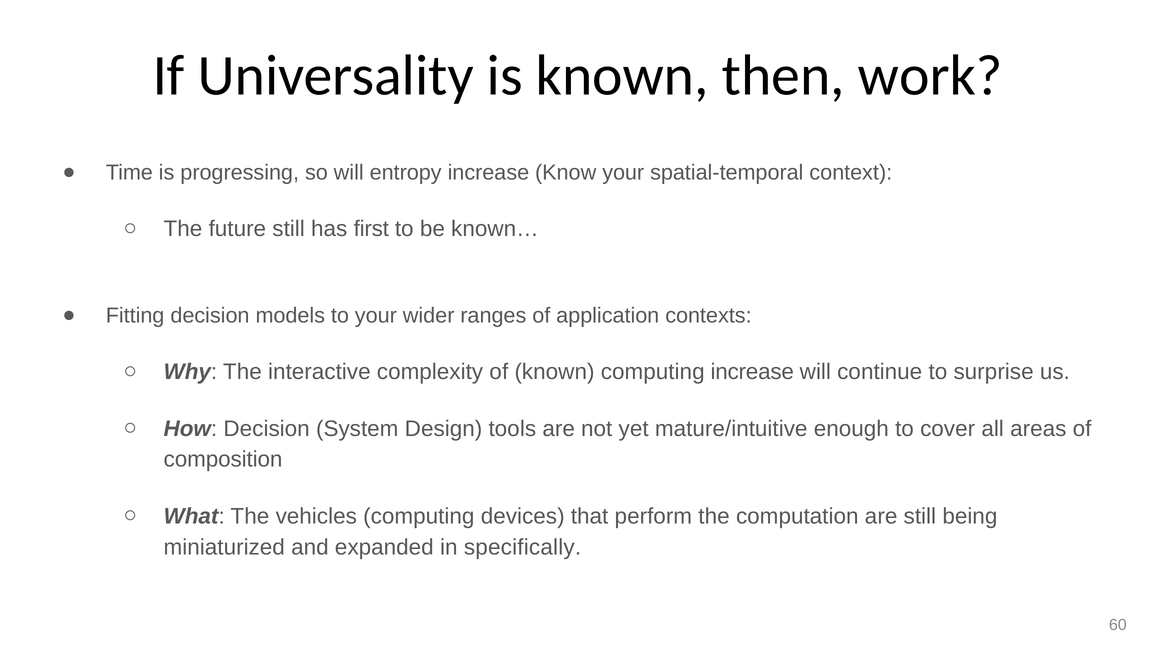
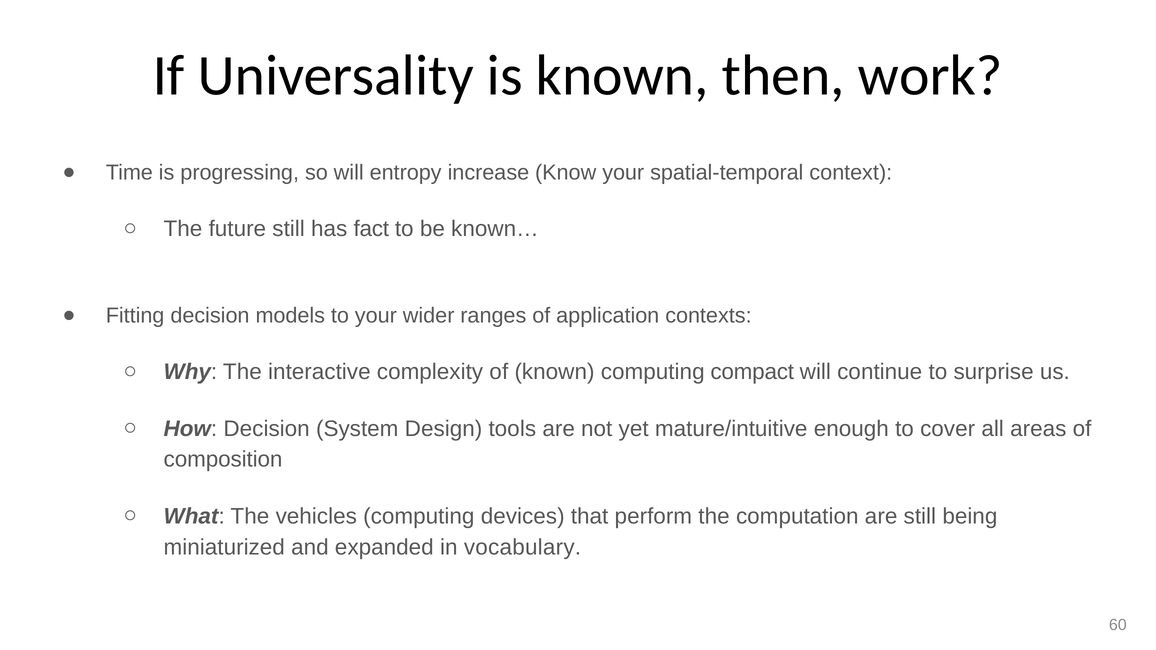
first: first -> fact
computing increase: increase -> compact
specifically: specifically -> vocabulary
